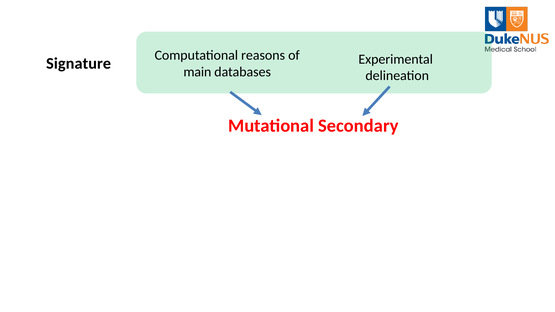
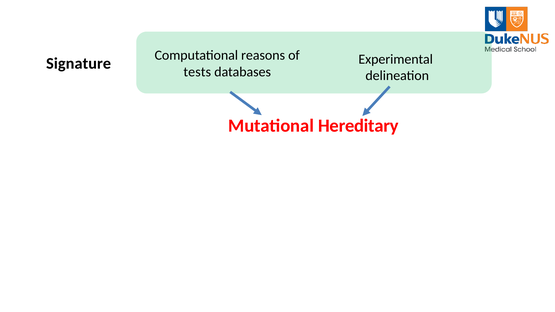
main: main -> tests
Secondary: Secondary -> Hereditary
